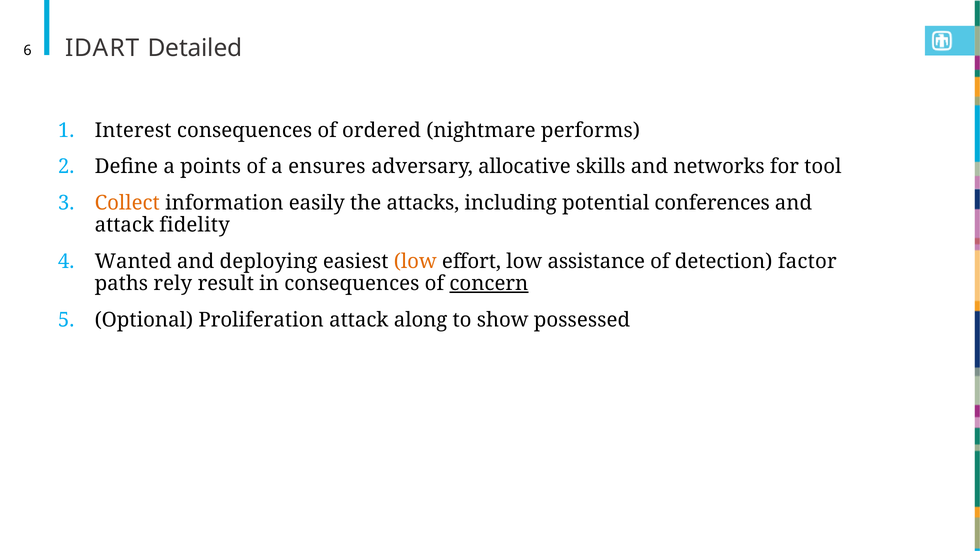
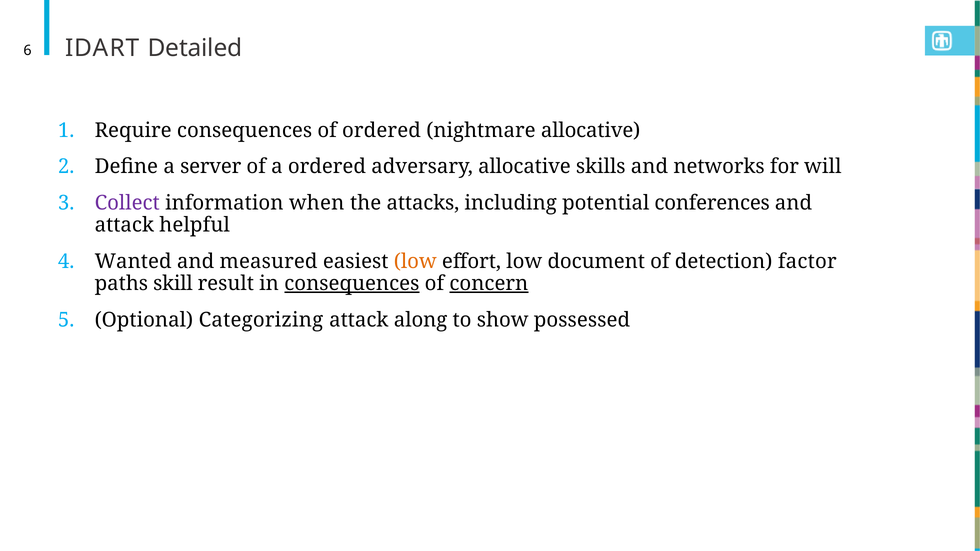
Interest: Interest -> Require
nightmare performs: performs -> allocative
points: points -> server
a ensures: ensures -> ordered
tool: tool -> will
Collect colour: orange -> purple
easily: easily -> when
fidelity: fidelity -> helpful
deploying: deploying -> measured
assistance: assistance -> document
rely: rely -> skill
consequences at (352, 284) underline: none -> present
Proliferation: Proliferation -> Categorizing
